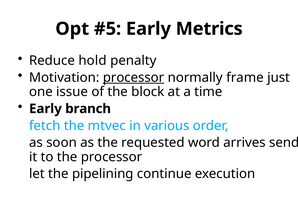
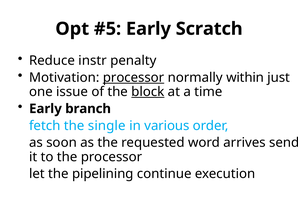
Metrics: Metrics -> Scratch
hold: hold -> instr
frame: frame -> within
block underline: none -> present
mtvec: mtvec -> single
